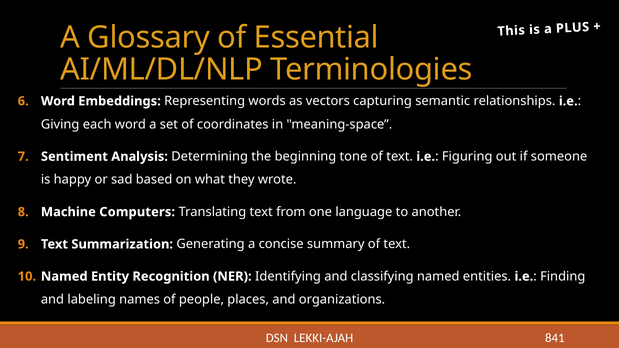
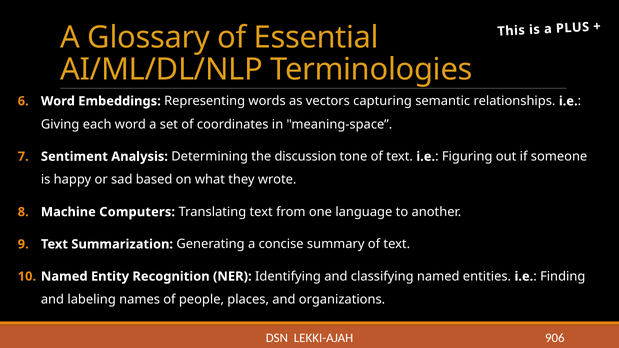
beginning: beginning -> discussion
841: 841 -> 906
